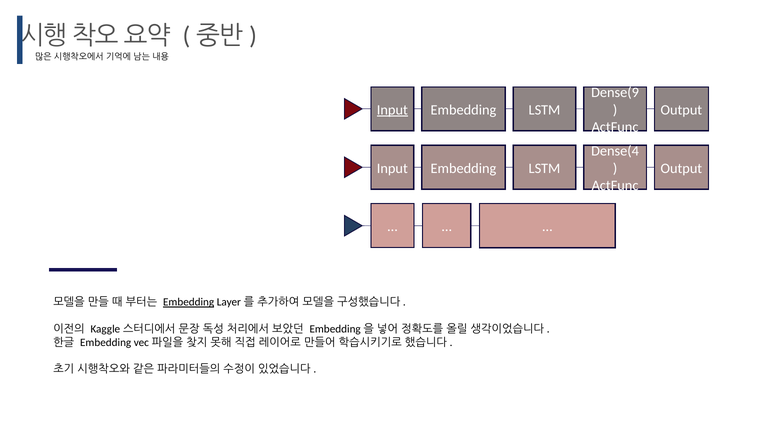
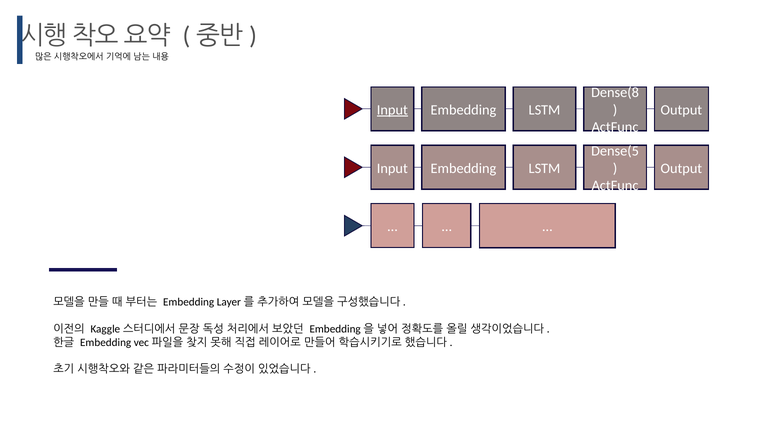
Dense(9: Dense(9 -> Dense(8
Dense(4: Dense(4 -> Dense(5
Embedding at (189, 302) underline: present -> none
